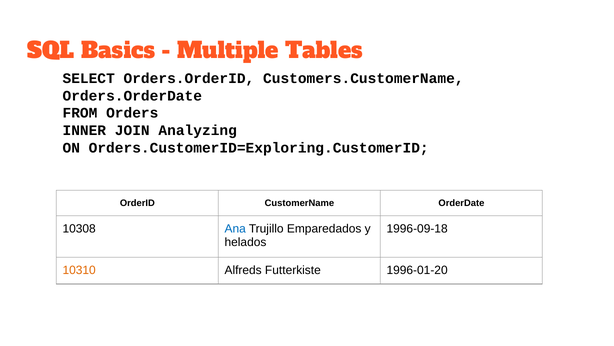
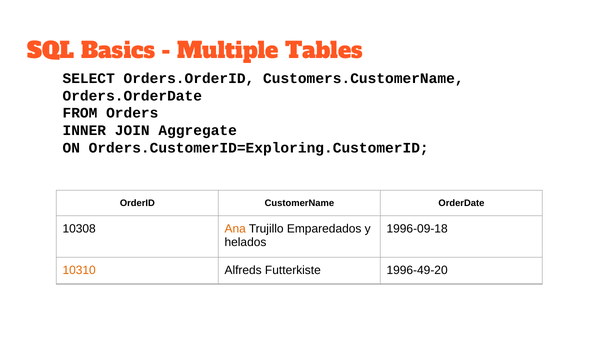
Analyzing: Analyzing -> Aggregate
Ana colour: blue -> orange
1996-01-20: 1996-01-20 -> 1996-49-20
